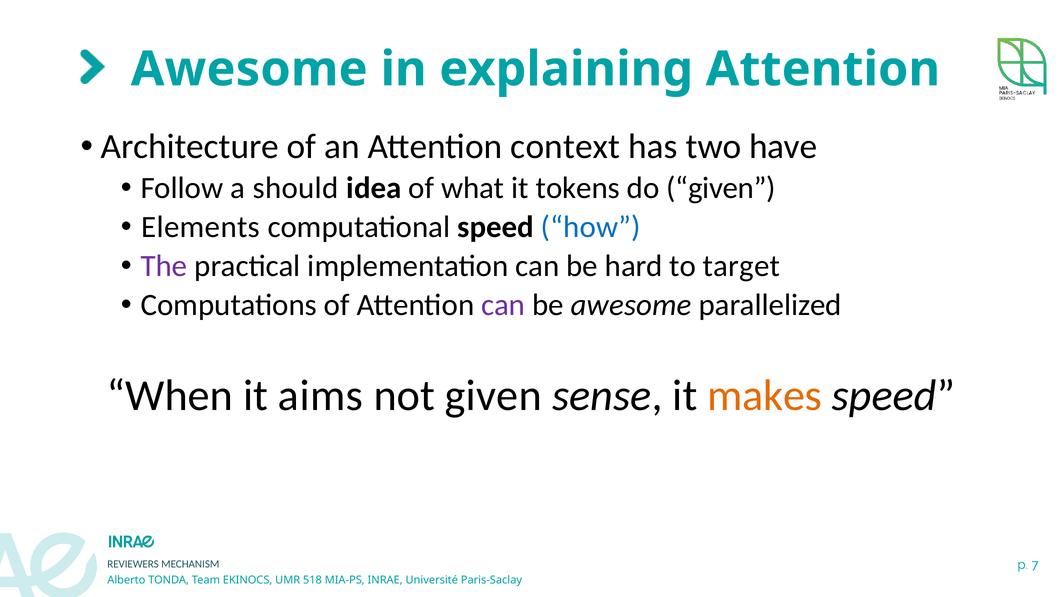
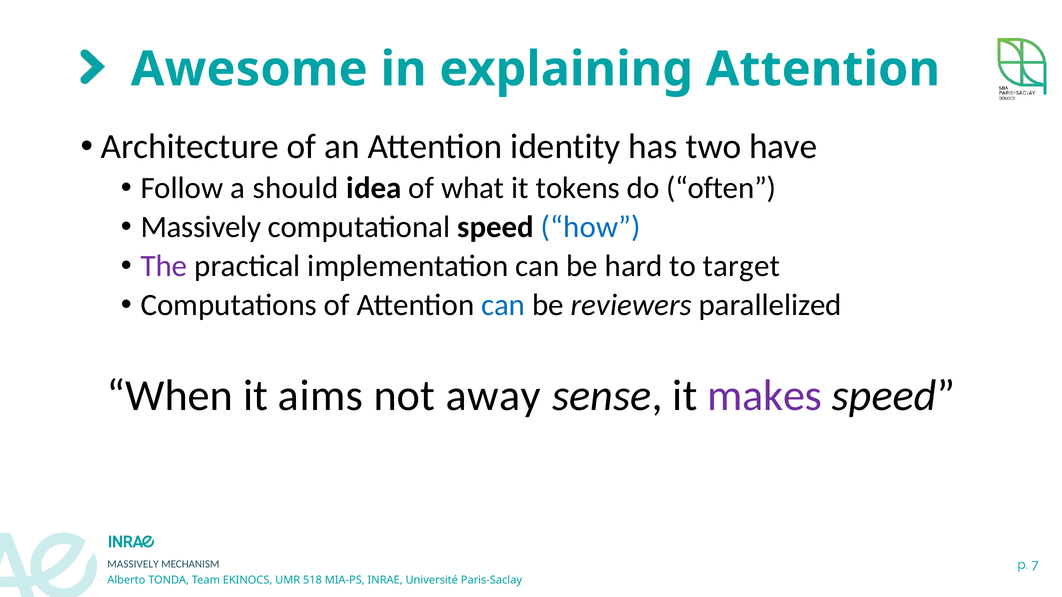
context: context -> identity
do given: given -> often
Elements at (201, 227): Elements -> Massively
can at (503, 305) colour: purple -> blue
be awesome: awesome -> reviewers
not given: given -> away
makes colour: orange -> purple
REVIEWERS at (133, 564): REVIEWERS -> MASSIVELY
